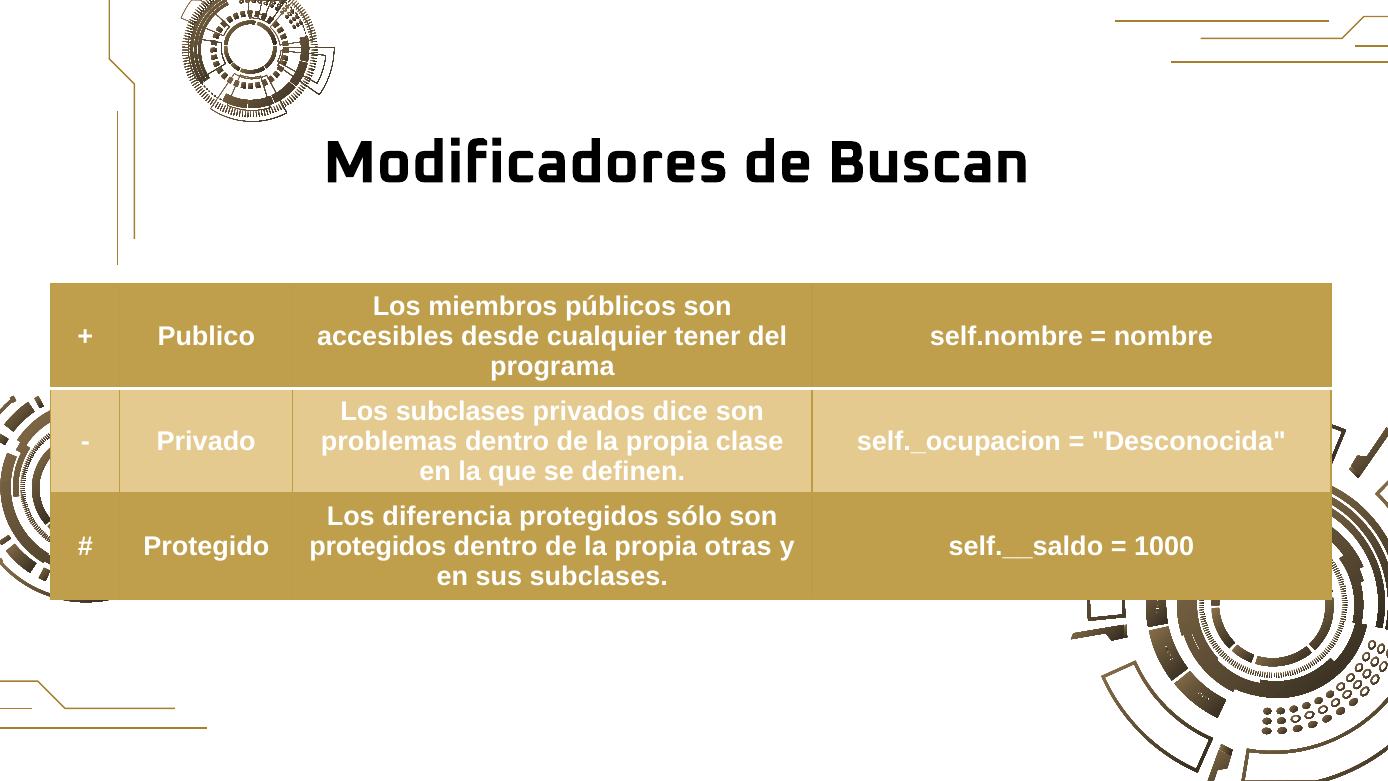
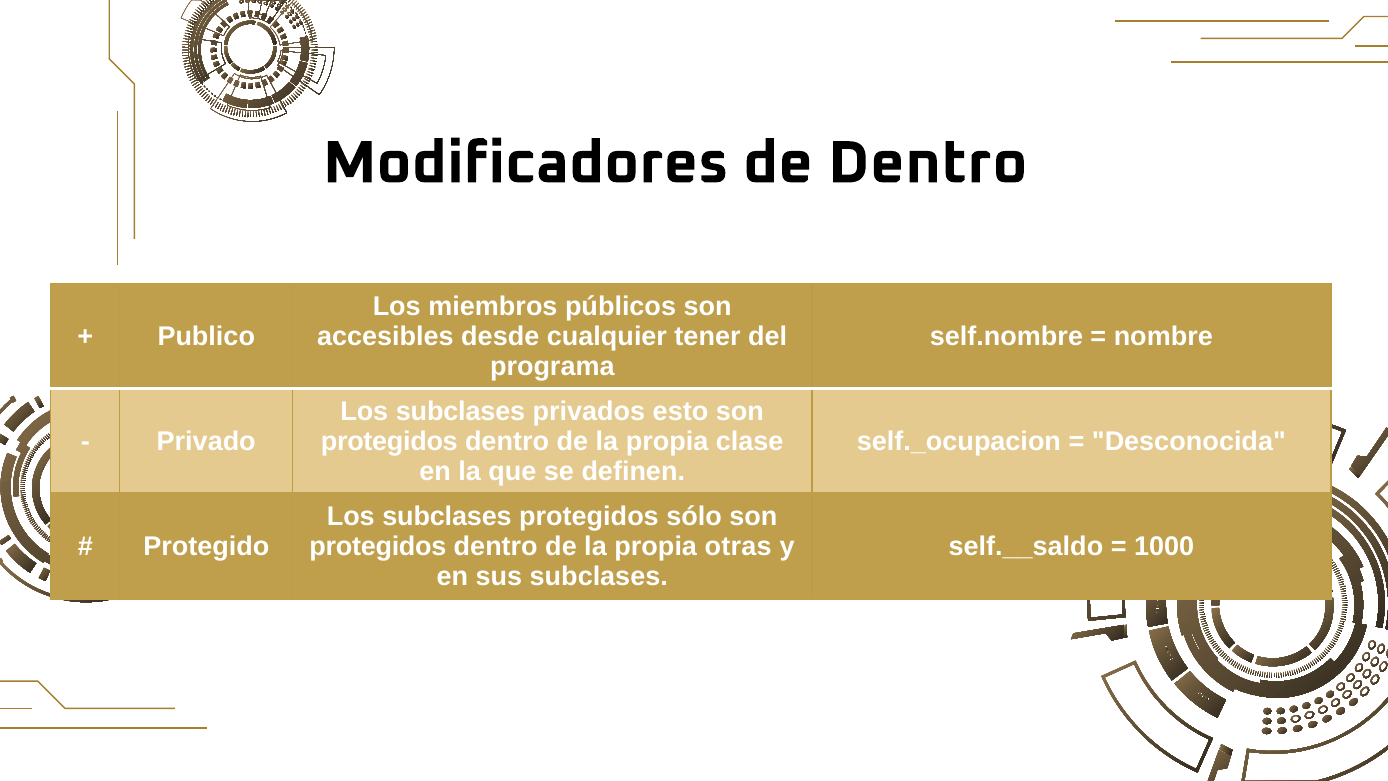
de Buscan: Buscan -> Dentro
dice: dice -> esto
problemas at (389, 442): problemas -> protegidos
diferencia at (447, 516): diferencia -> subclases
